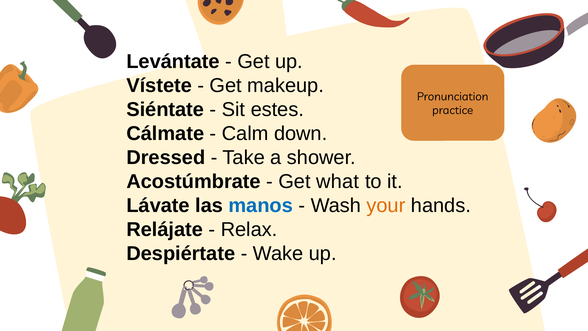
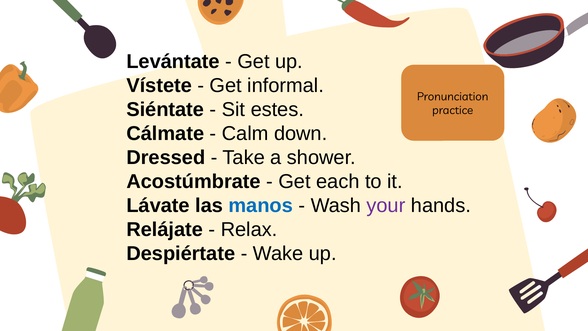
makeup: makeup -> informal
what: what -> each
your colour: orange -> purple
